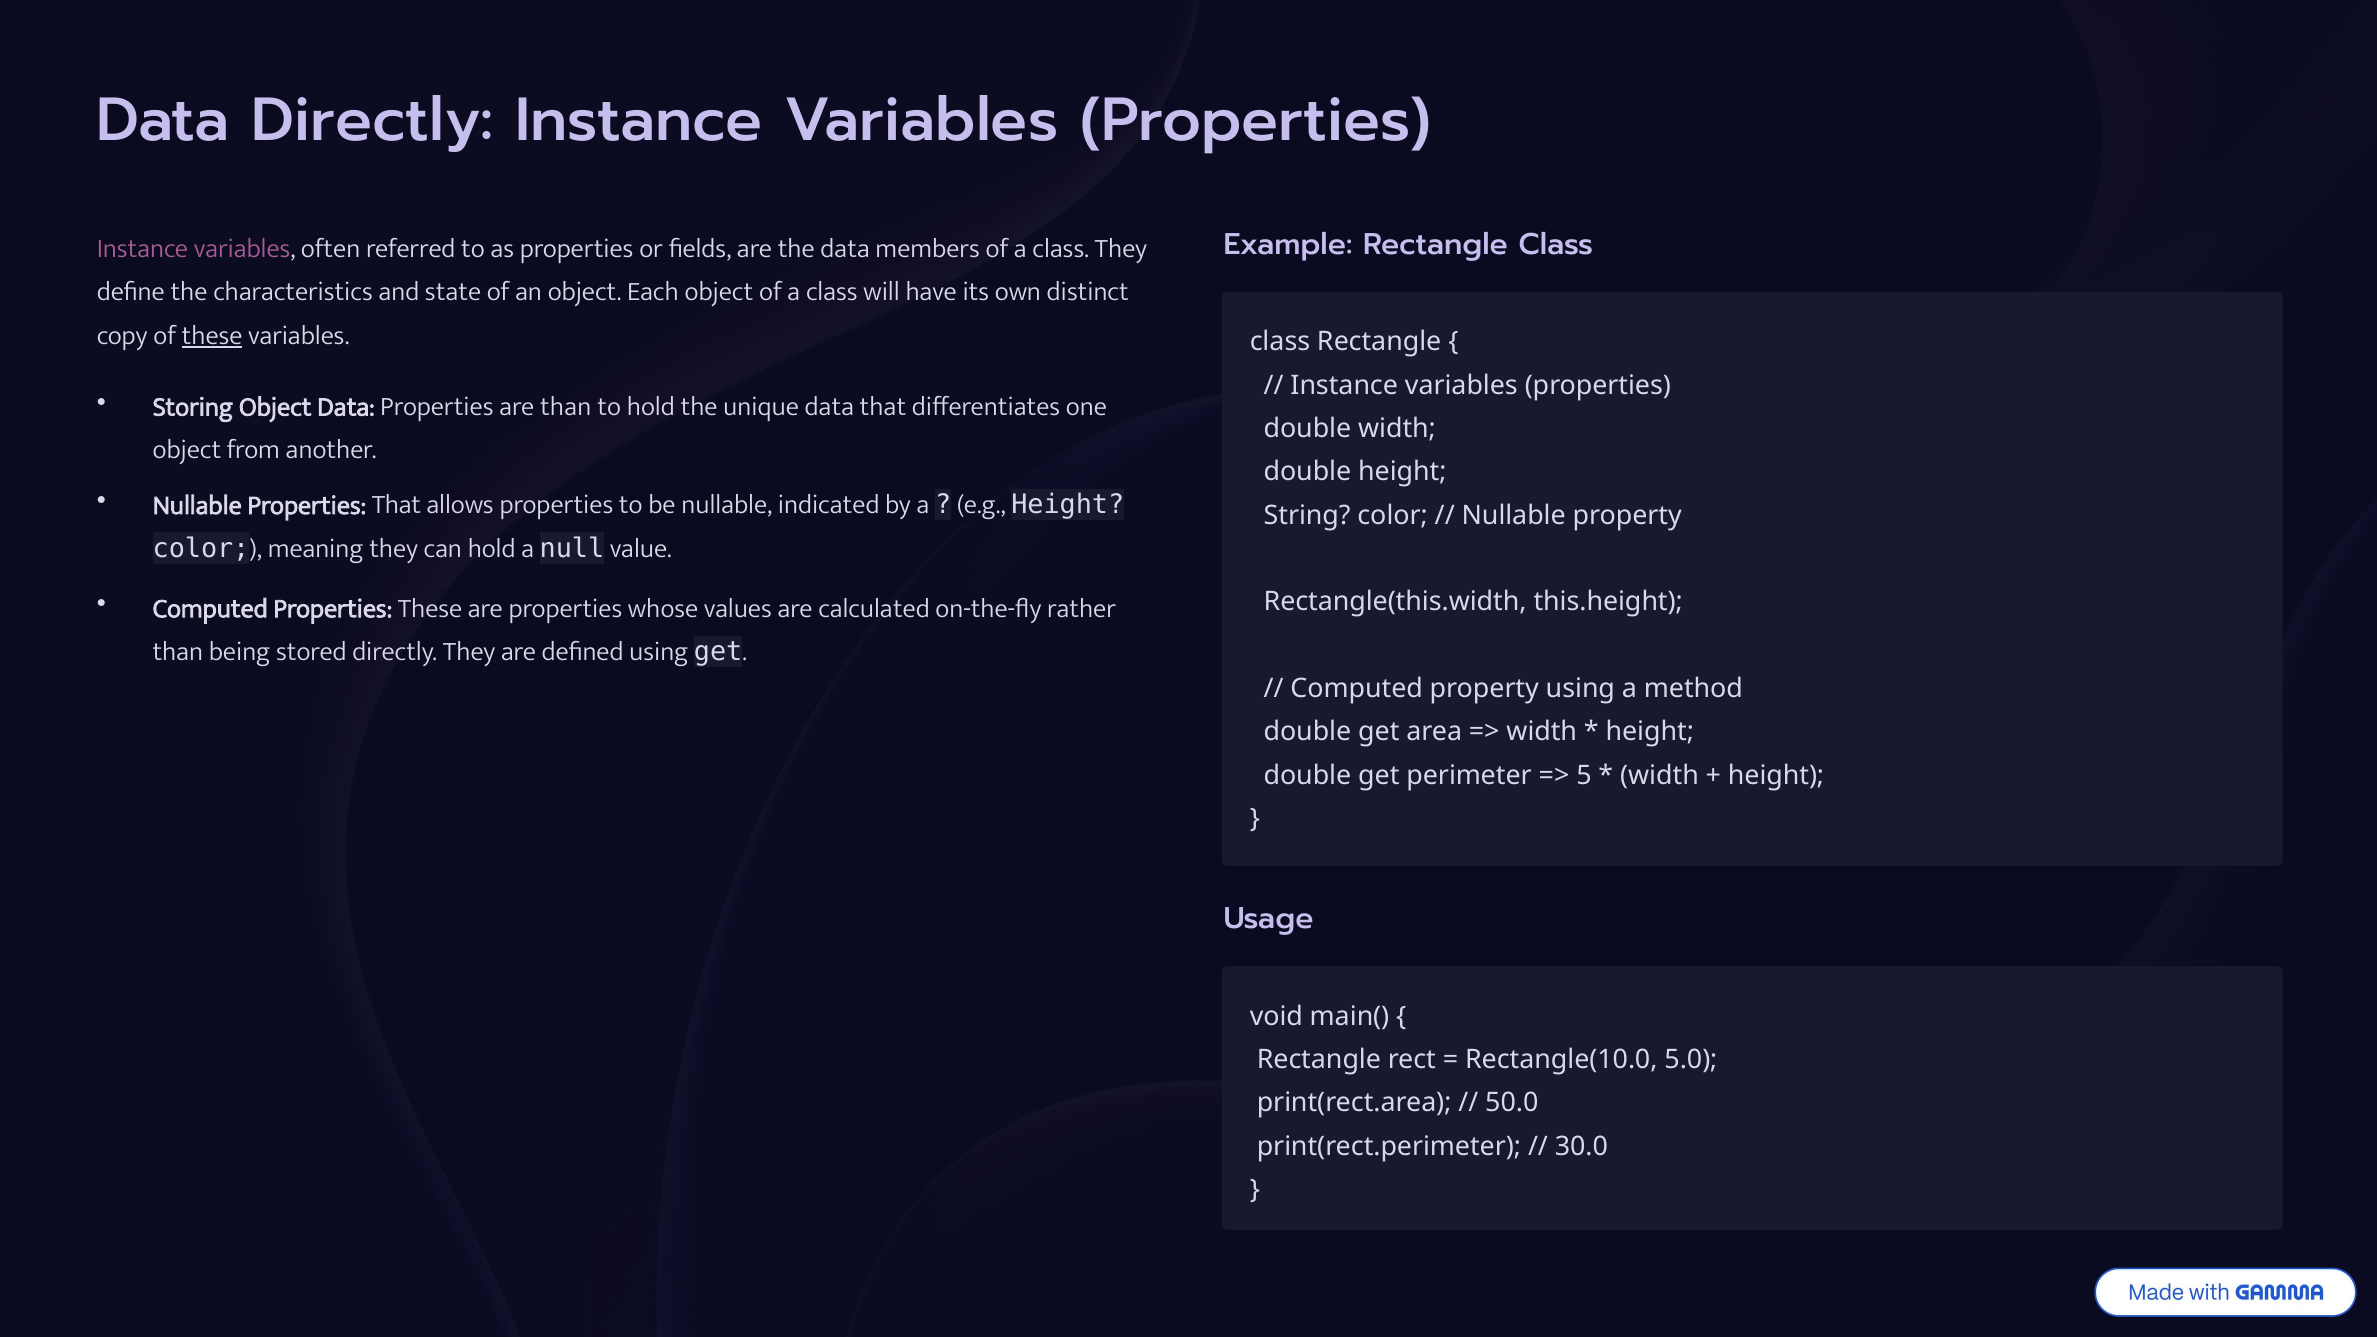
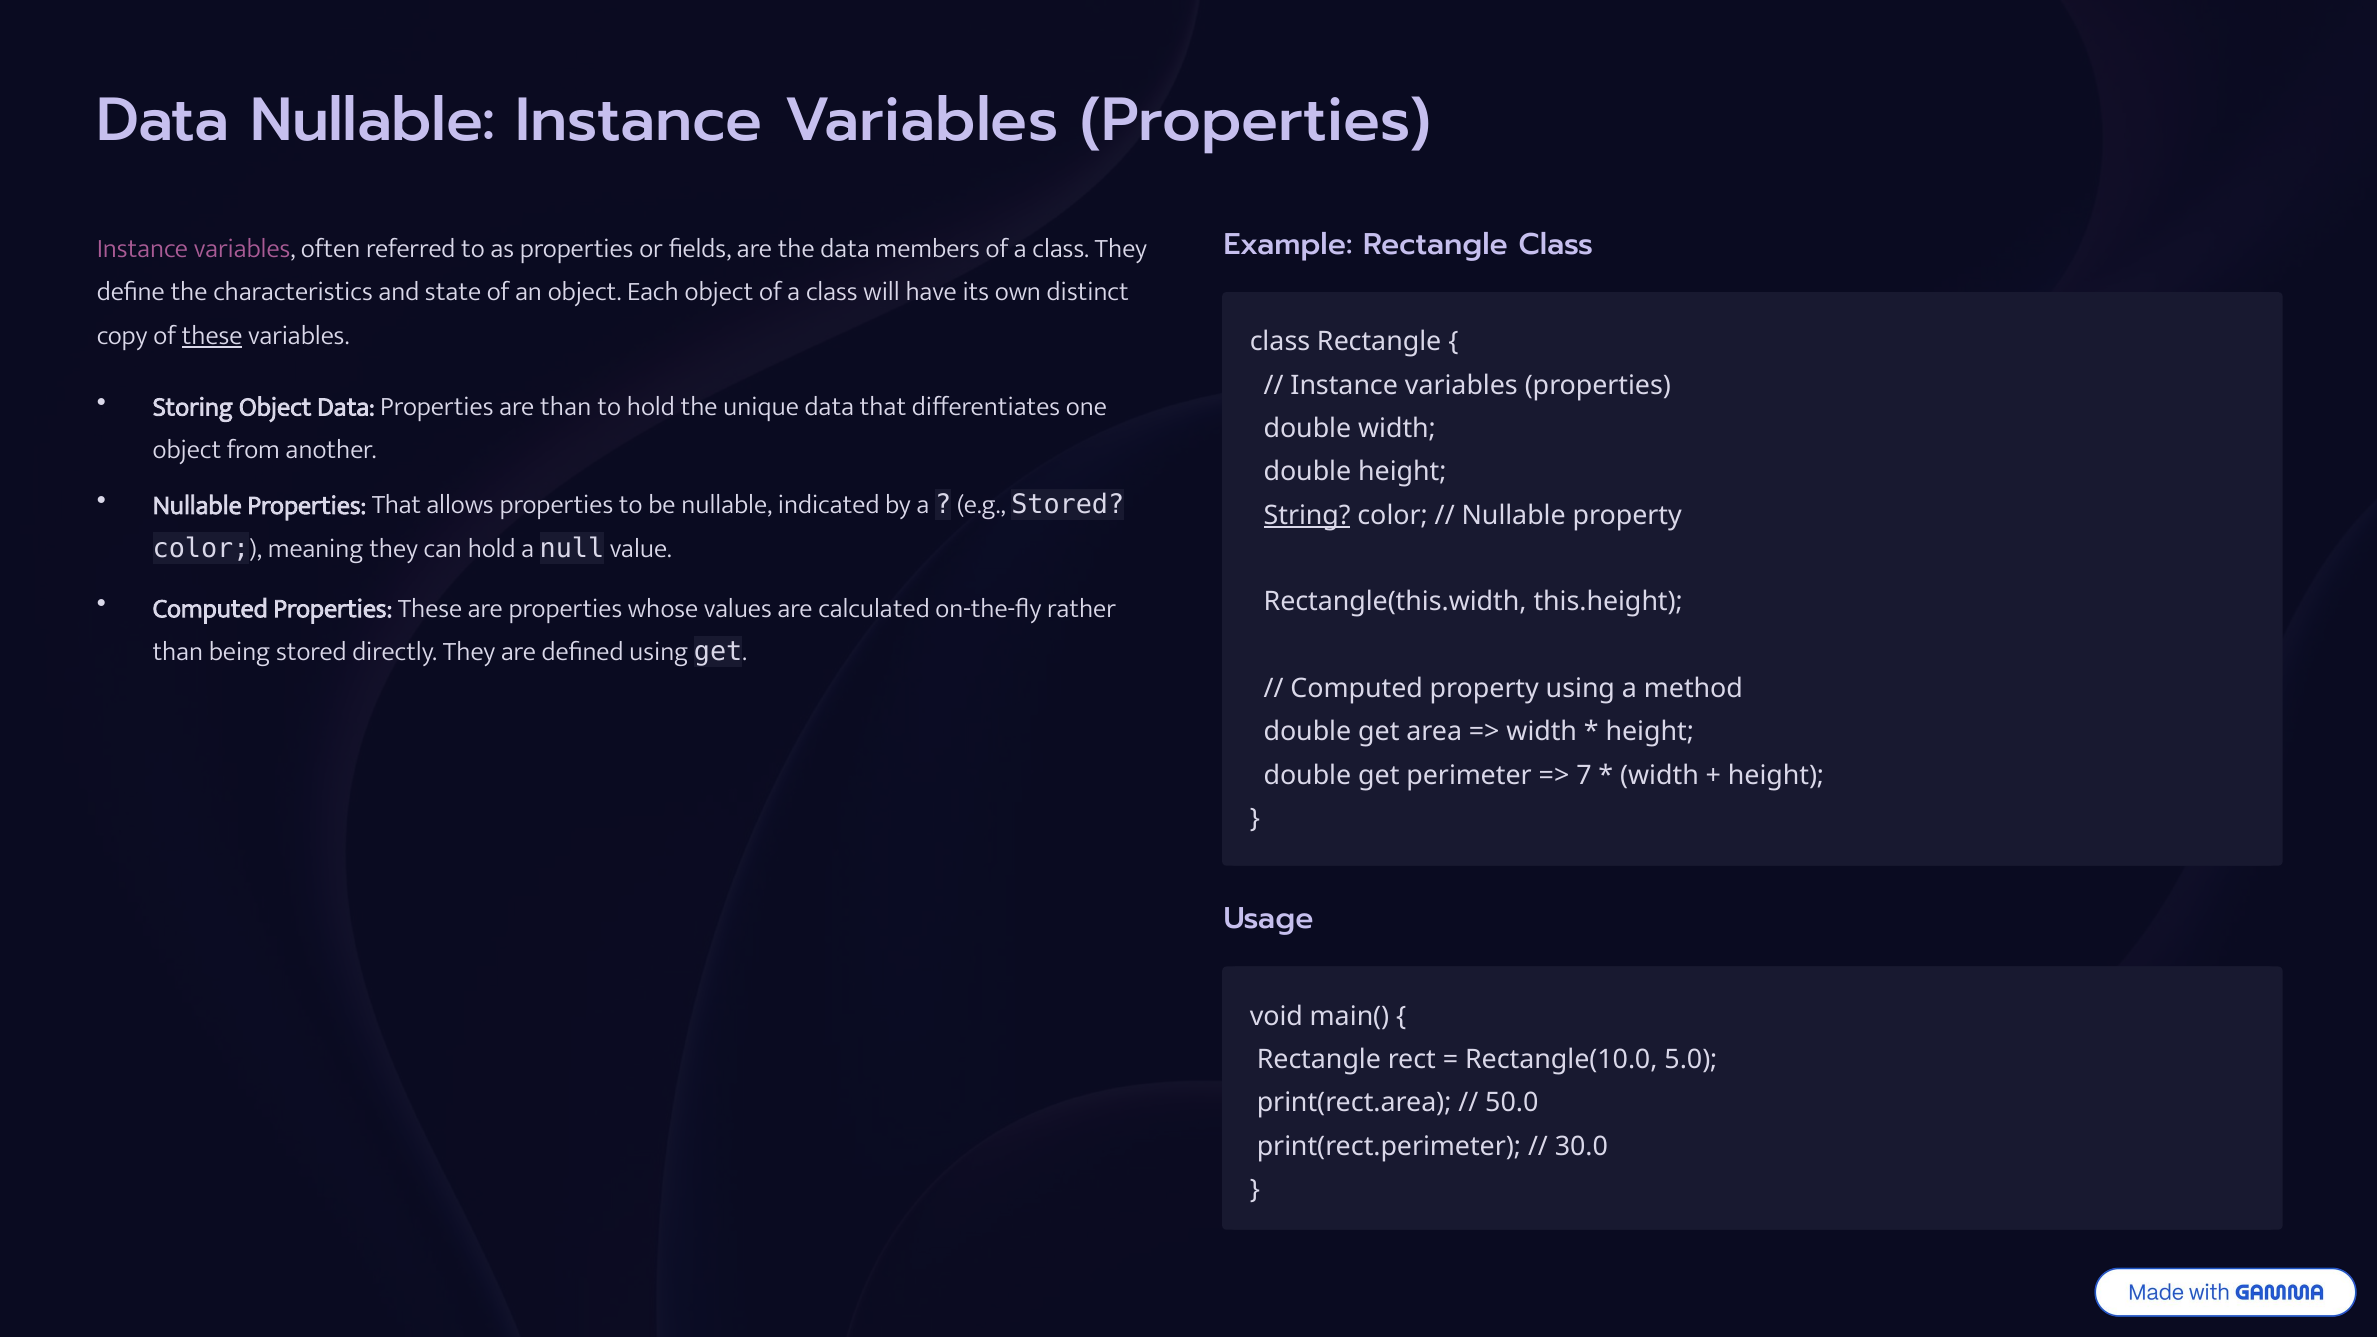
Data Directly: Directly -> Nullable
e.g Height: Height -> Stored
String underline: none -> present
5: 5 -> 7
